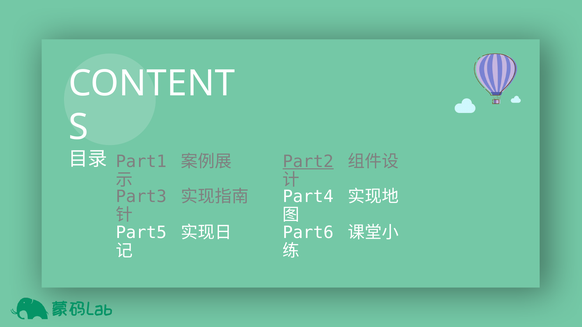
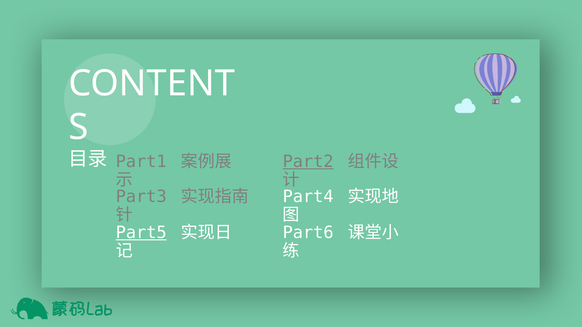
Part5 underline: none -> present
